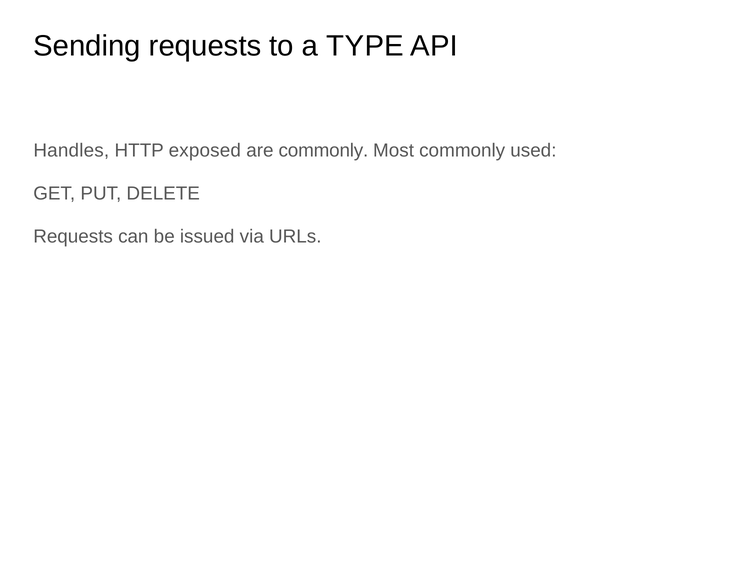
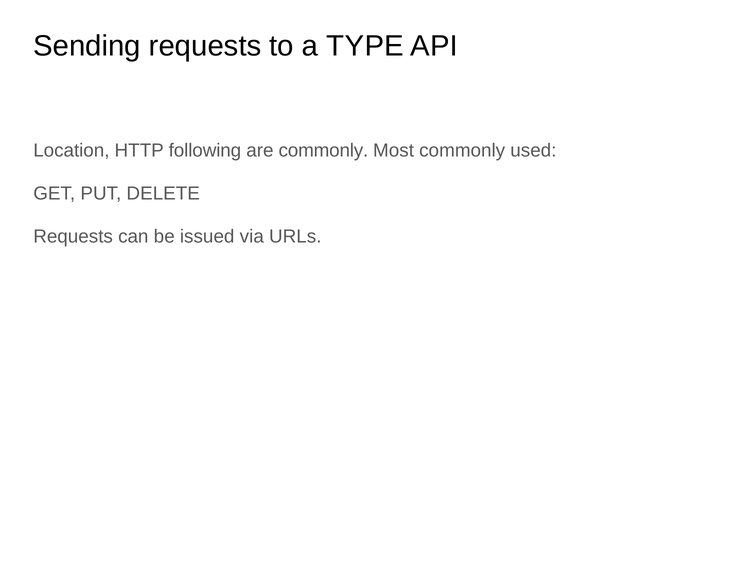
Handles: Handles -> Location
exposed: exposed -> following
